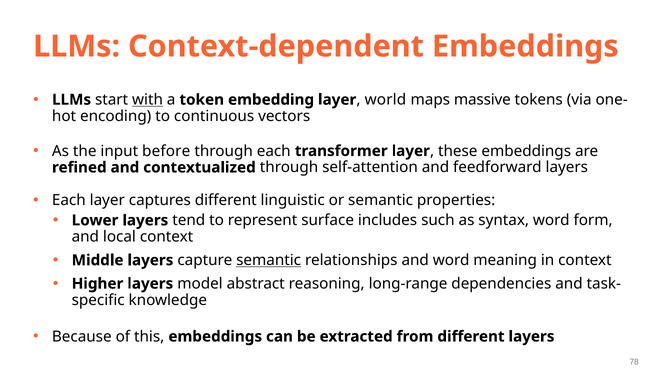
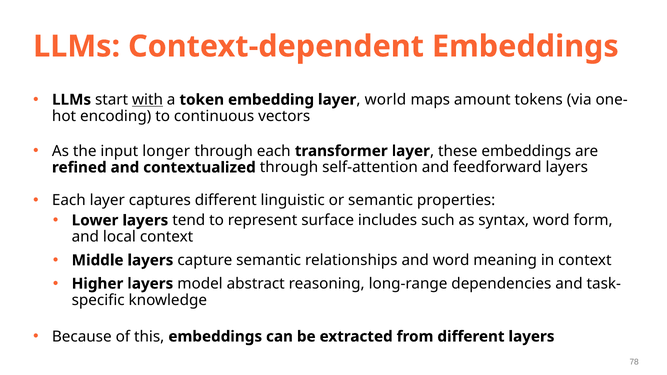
massive: massive -> amount
before: before -> longer
semantic at (269, 260) underline: present -> none
